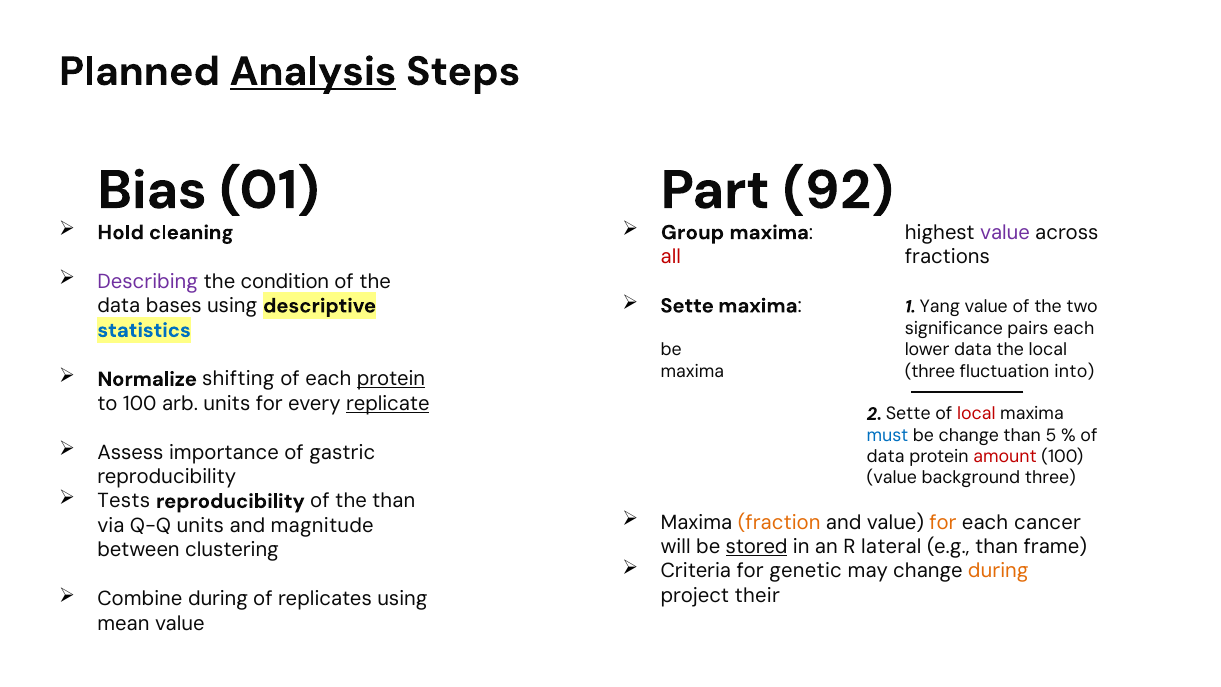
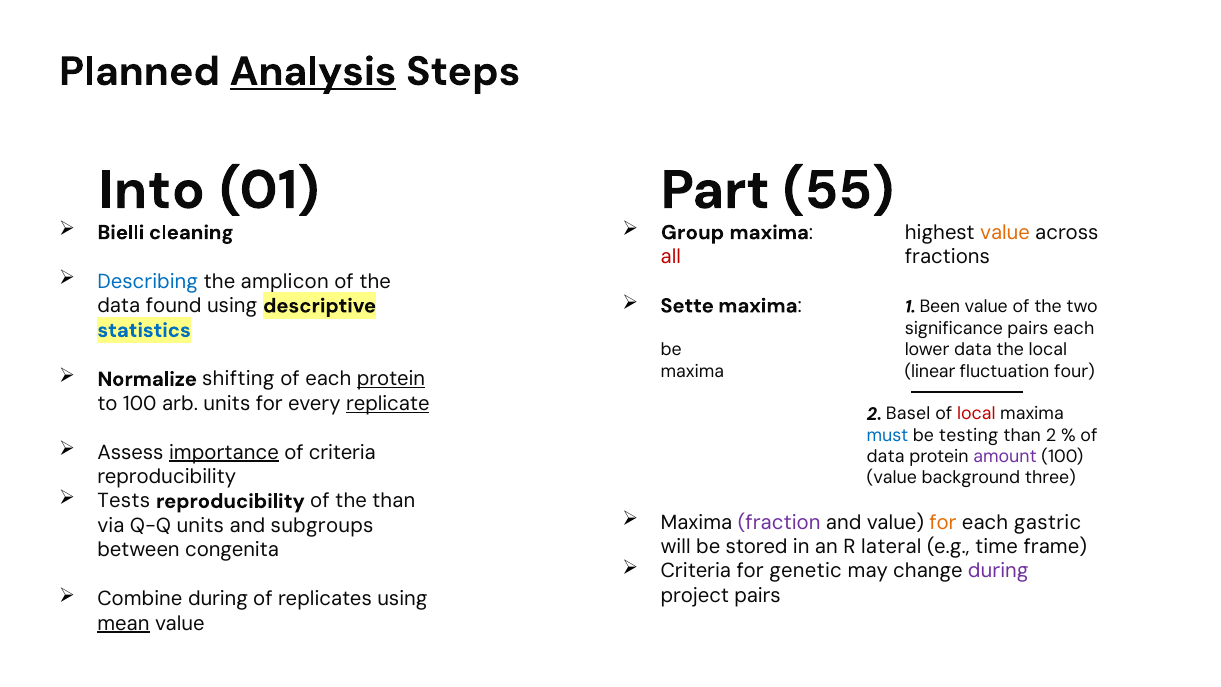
Bias: Bias -> Into
92: 92 -> 55
Hold: Hold -> Bielli
value at (1005, 232) colour: purple -> orange
Describing colour: purple -> blue
condition: condition -> amplicon
Yang: Yang -> Been
bases: bases -> found
maxima three: three -> linear
into: into -> four
2 Sette: Sette -> Basel
be change: change -> testing
than 5: 5 -> 2
importance underline: none -> present
of gastric: gastric -> criteria
amount colour: red -> purple
fraction colour: orange -> purple
cancer: cancer -> gastric
magnitude: magnitude -> subgroups
stored underline: present -> none
e.g than: than -> time
clustering: clustering -> congenita
during at (998, 571) colour: orange -> purple
project their: their -> pairs
mean underline: none -> present
